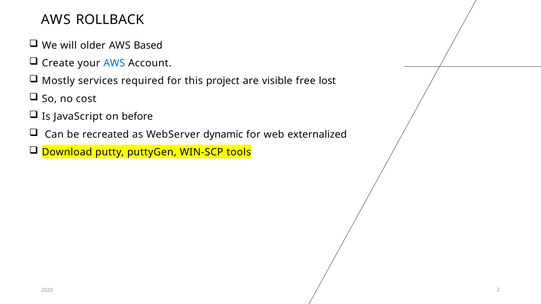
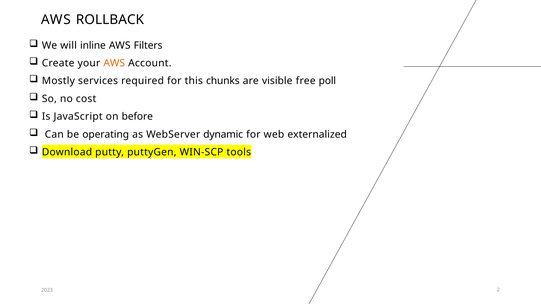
older: older -> inline
Based: Based -> Filters
AWS at (114, 63) colour: blue -> orange
project: project -> chunks
lost: lost -> poll
recreated: recreated -> operating
